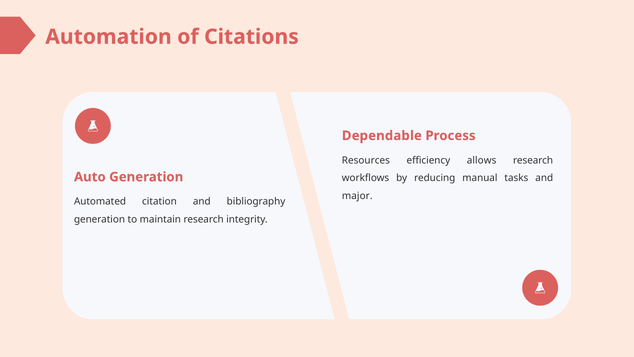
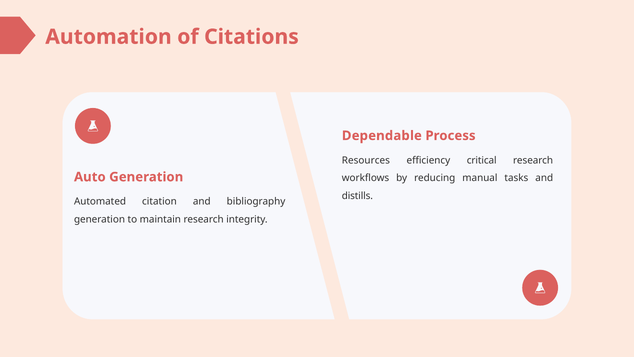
allows: allows -> critical
major: major -> distills
